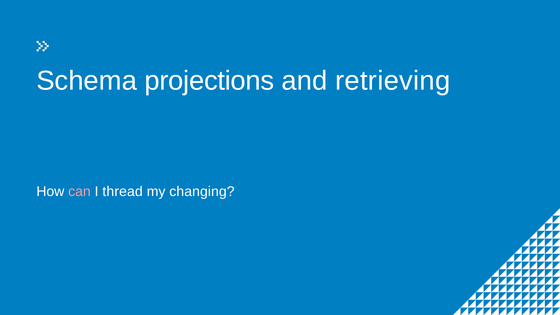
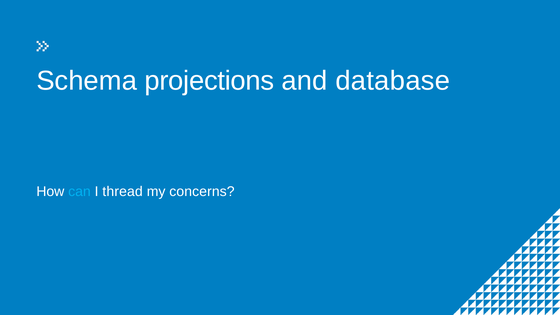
retrieving: retrieving -> database
can colour: pink -> light blue
changing: changing -> concerns
